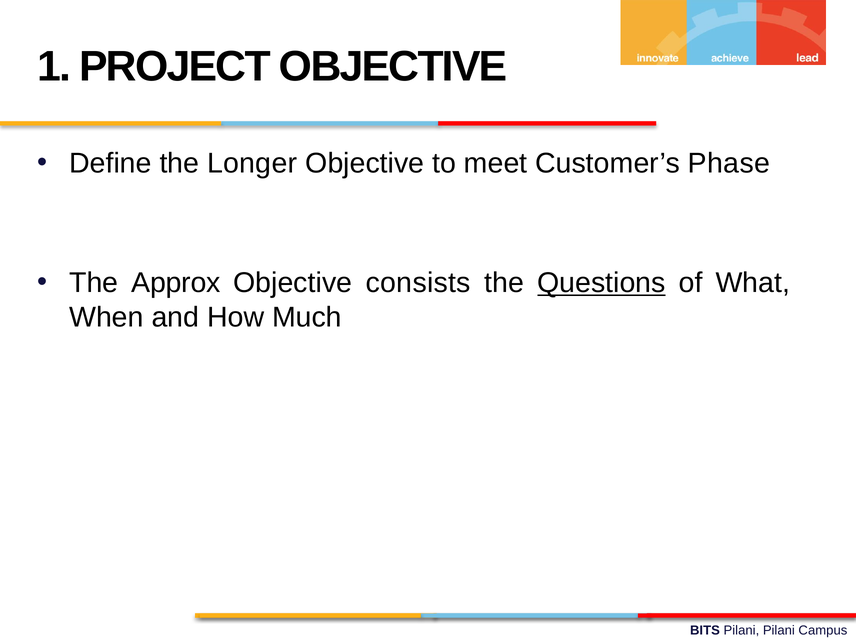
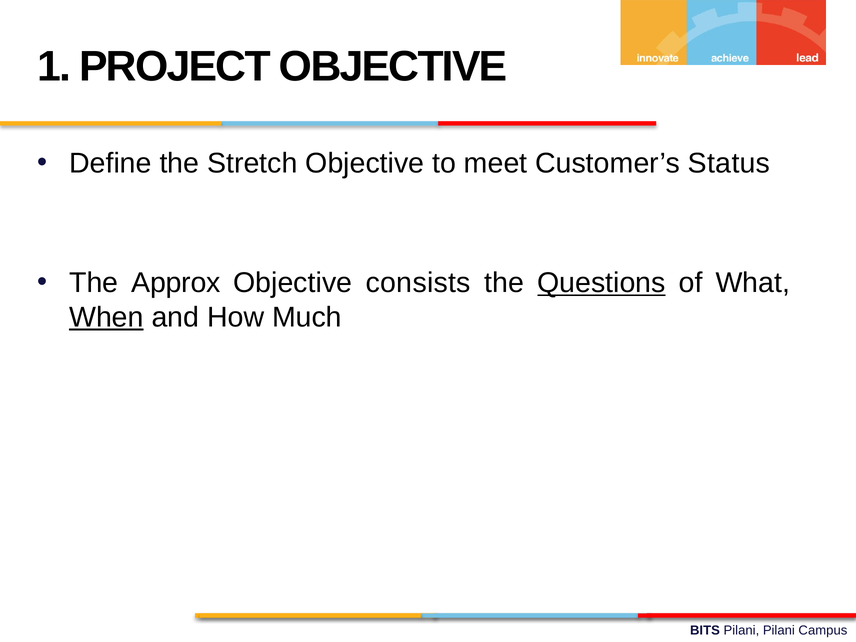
Longer: Longer -> Stretch
Phase: Phase -> Status
When underline: none -> present
